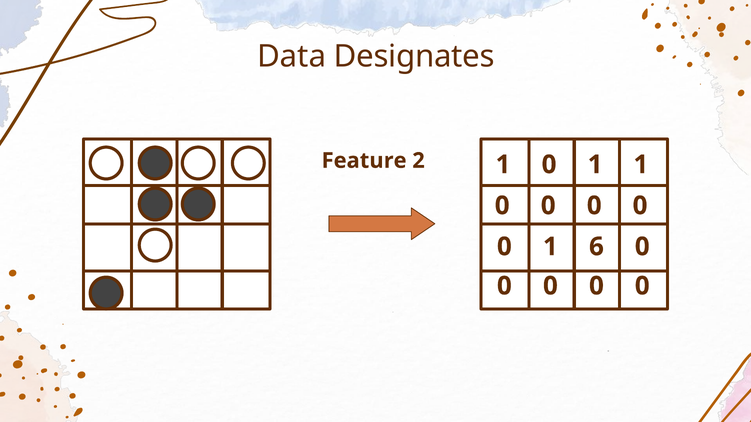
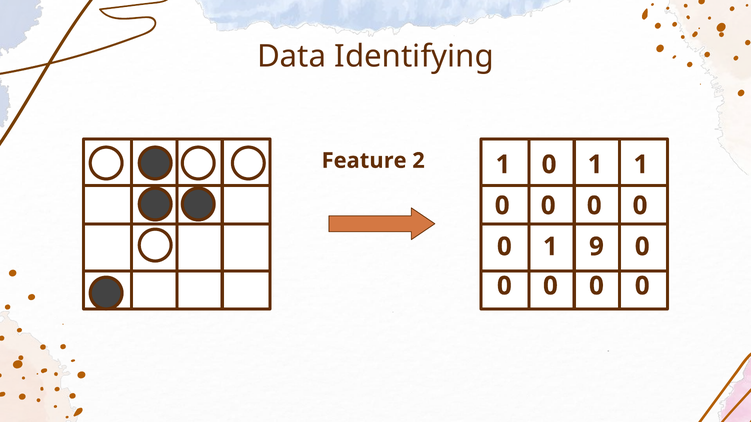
Designates: Designates -> Identifying
6: 6 -> 9
